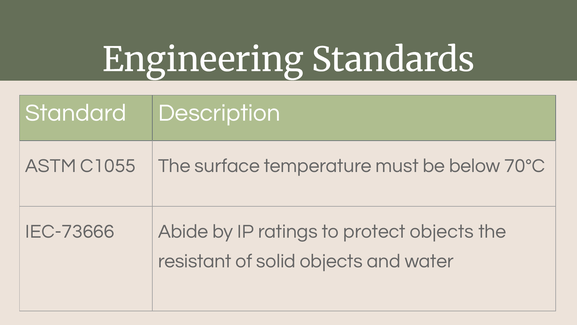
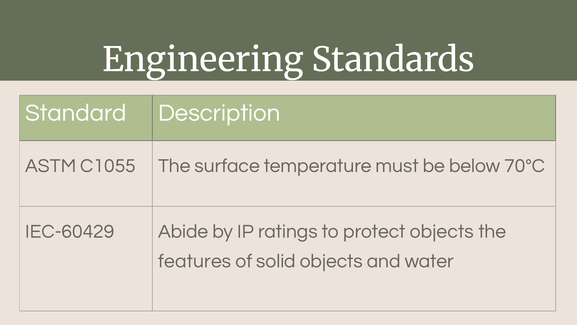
IEC-73666: IEC-73666 -> IEC-60429
resistant: resistant -> features
